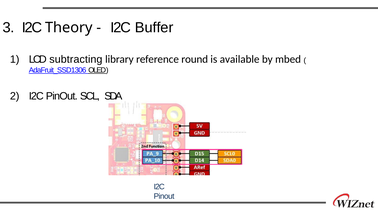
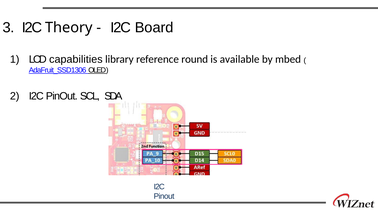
Buffer: Buffer -> Board
subtracting: subtracting -> capabilities
